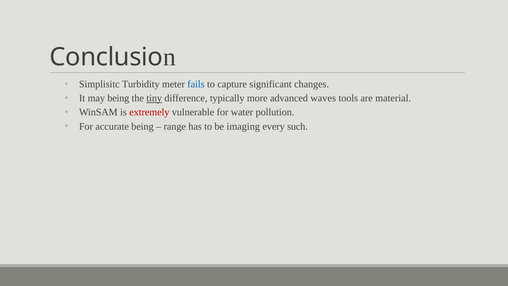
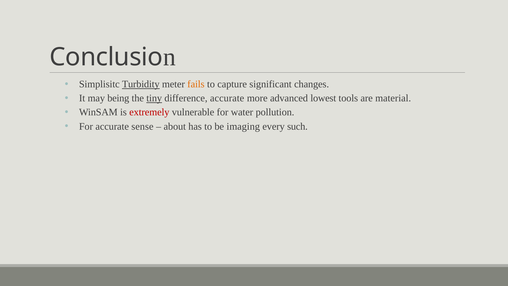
Turbidity underline: none -> present
fails colour: blue -> orange
difference typically: typically -> accurate
waves: waves -> lowest
accurate being: being -> sense
range: range -> about
